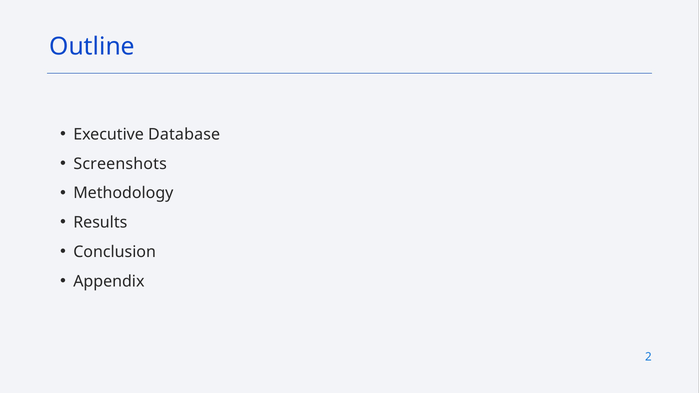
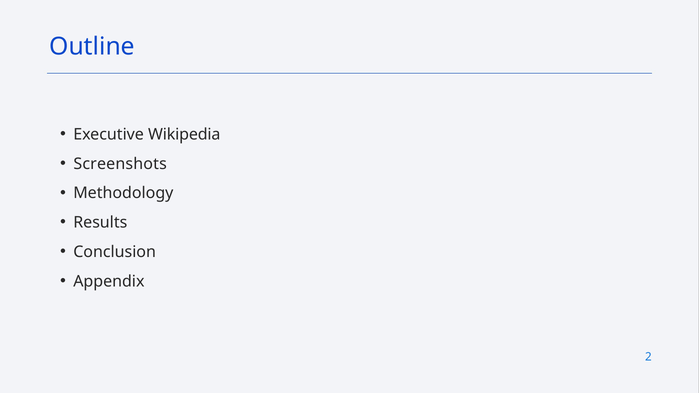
Database: Database -> Wikipedia
